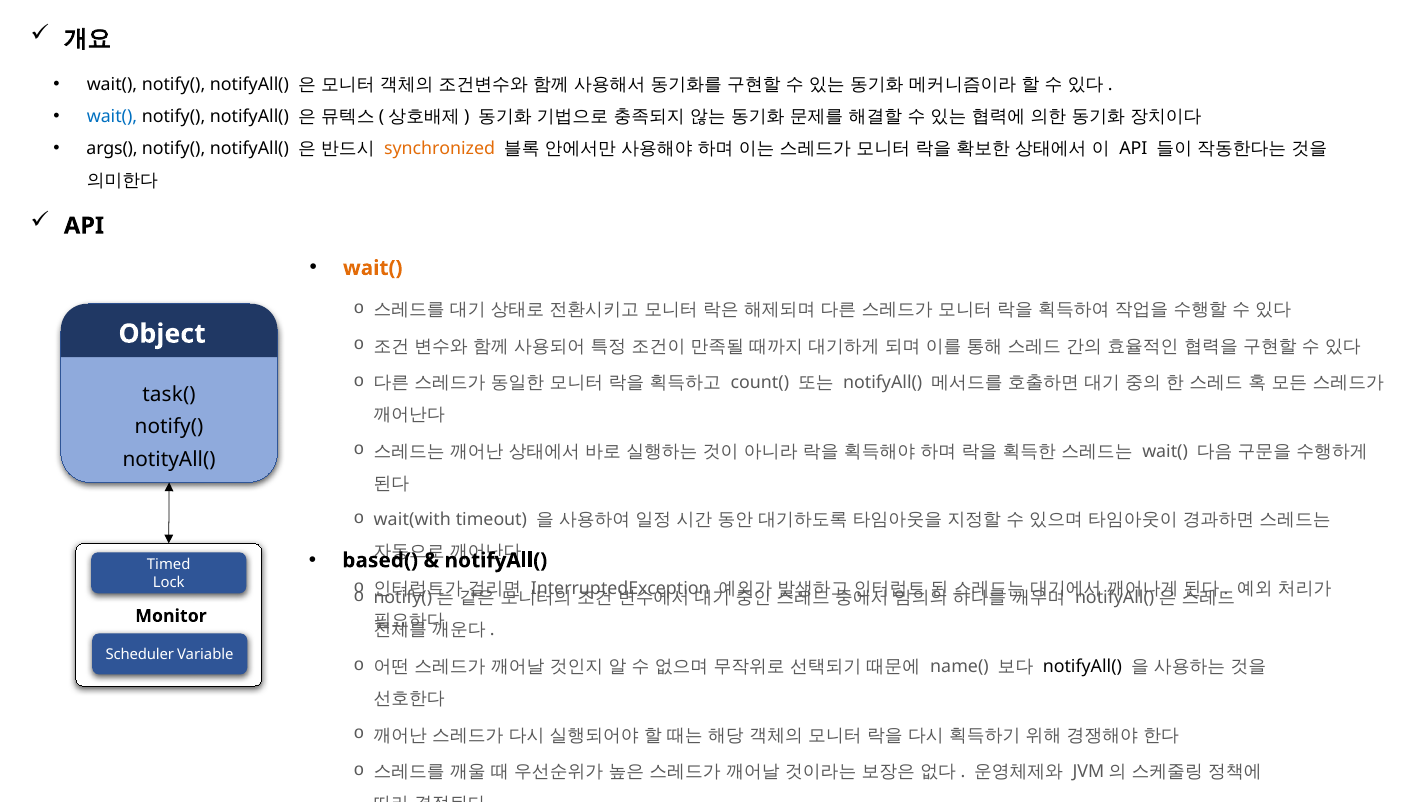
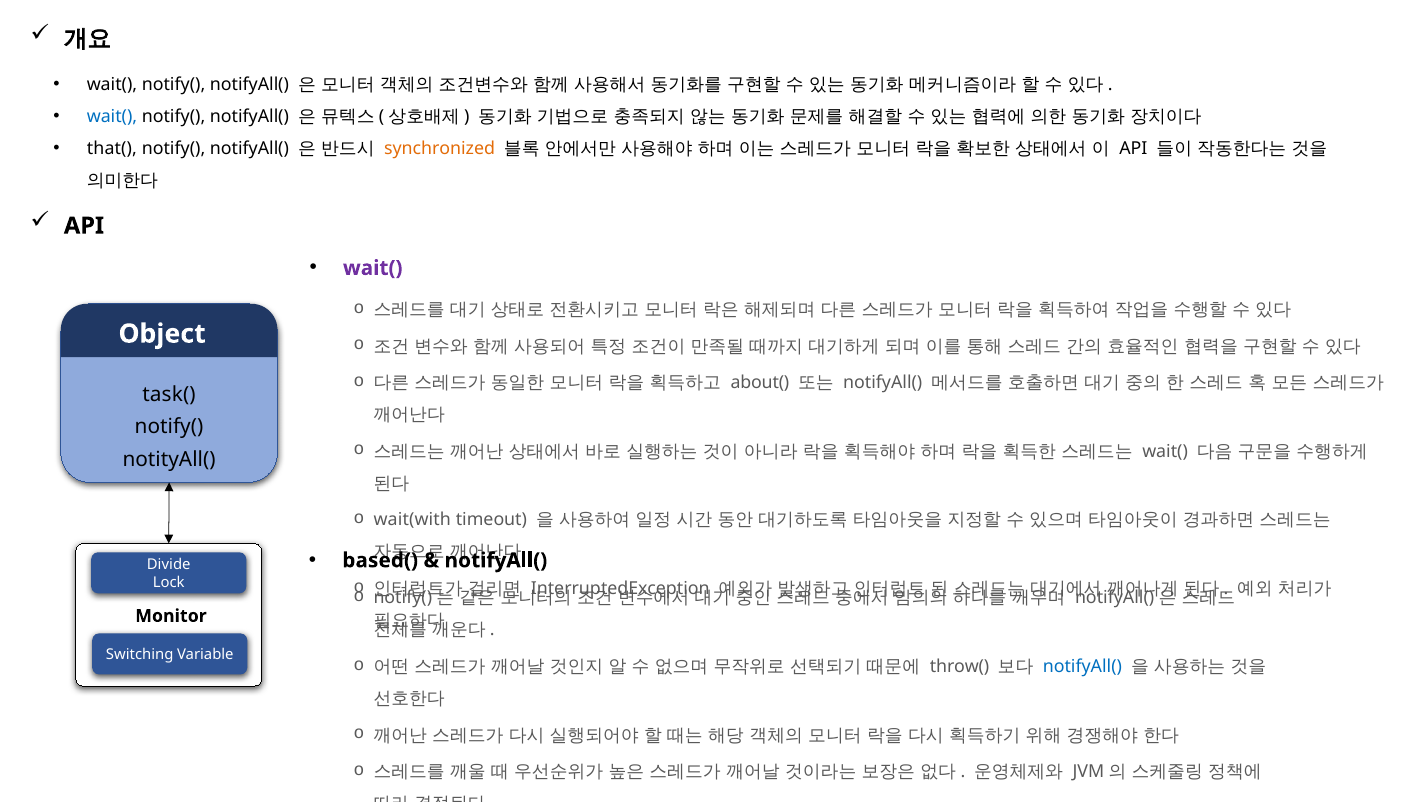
args(: args( -> that(
wait( at (373, 268) colour: orange -> purple
count(: count( -> about(
Timed: Timed -> Divide
Scheduler: Scheduler -> Switching
name(: name( -> throw(
notifyAll( at (1082, 667) colour: black -> blue
